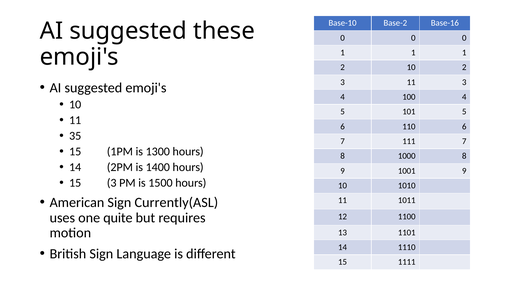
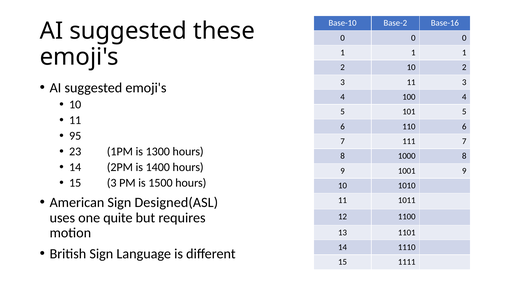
35: 35 -> 95
15 at (75, 151): 15 -> 23
Currently(ASL: Currently(ASL -> Designed(ASL
